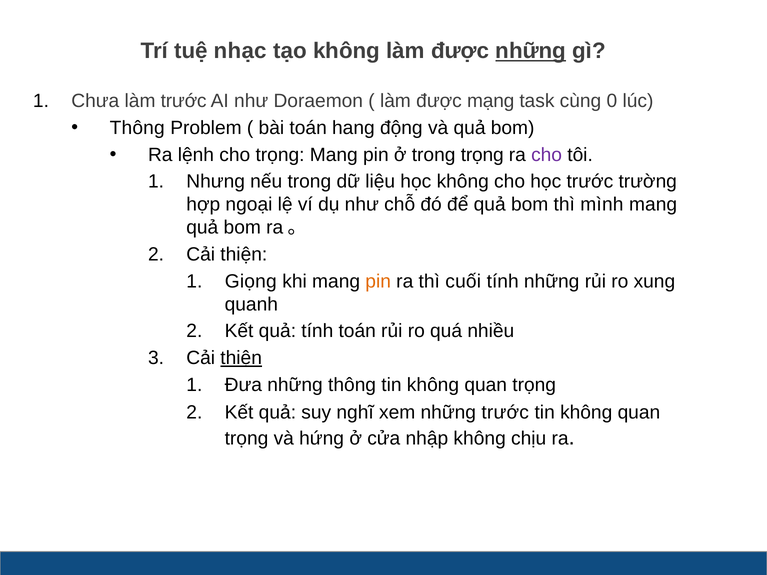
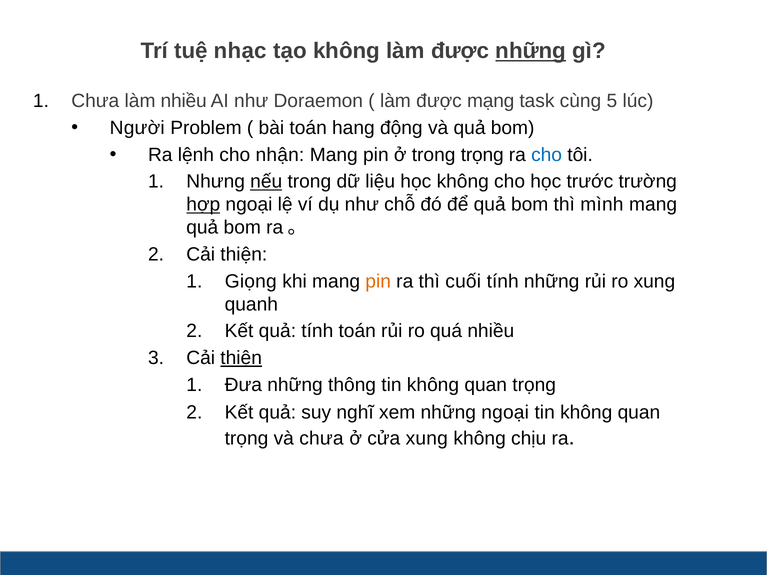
làm trước: trước -> nhiều
0: 0 -> 5
Thông at (137, 128): Thông -> Người
cho trọng: trọng -> nhận
cho at (547, 155) colour: purple -> blue
nếu underline: none -> present
hợp underline: none -> present
những trước: trước -> ngoại
và hứng: hứng -> chưa
cửa nhập: nhập -> xung
